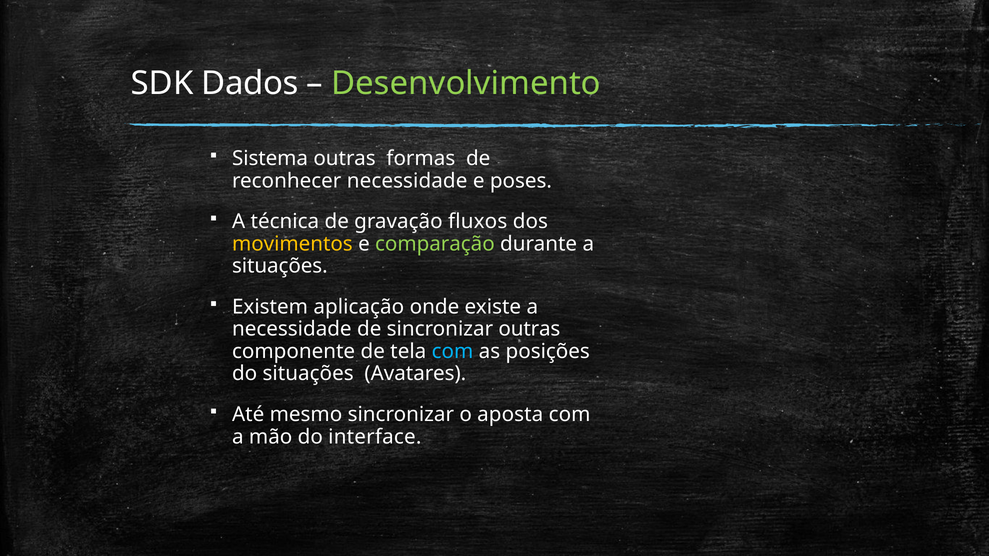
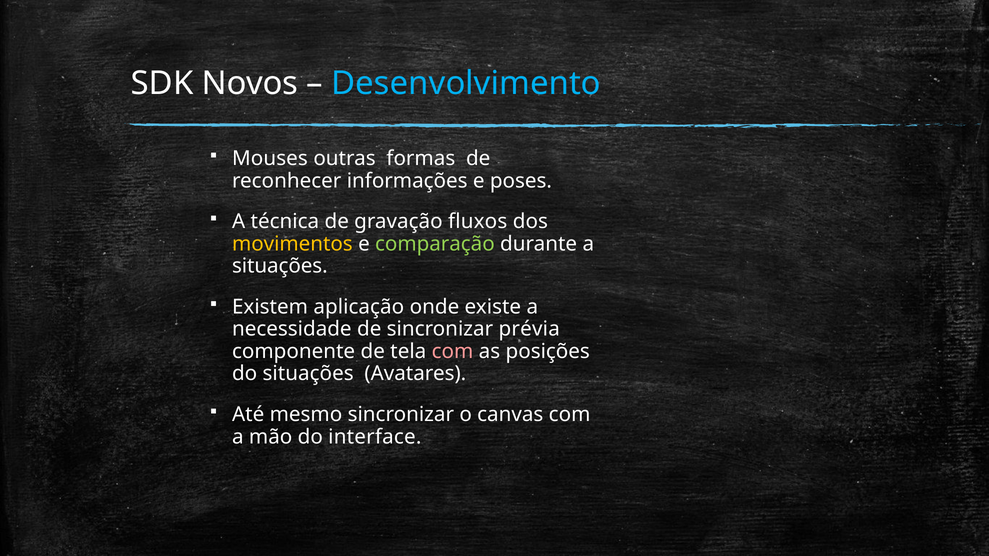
Dados: Dados -> Novos
Desenvolvimento colour: light green -> light blue
Sistema: Sistema -> Mouses
reconhecer necessidade: necessidade -> informações
sincronizar outras: outras -> prévia
com at (452, 352) colour: light blue -> pink
aposta: aposta -> canvas
